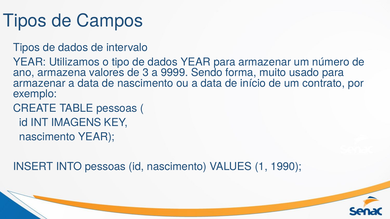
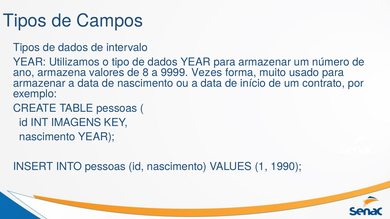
3: 3 -> 8
Sendo: Sendo -> Vezes
